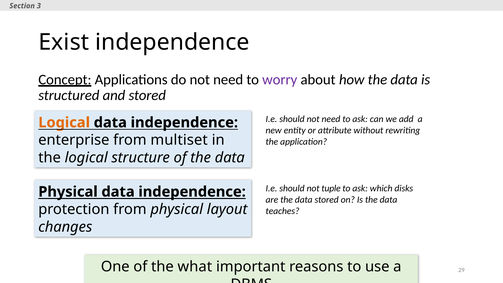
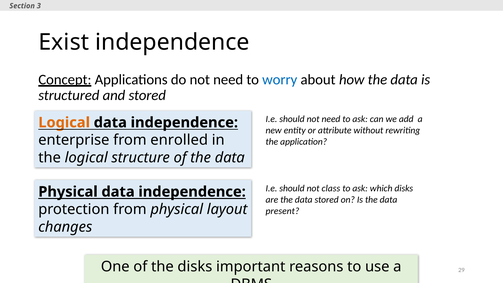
worry colour: purple -> blue
multiset: multiset -> enrolled
tuple: tuple -> class
teaches: teaches -> present
the what: what -> disks
